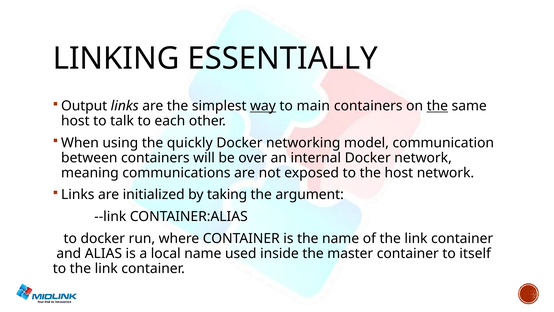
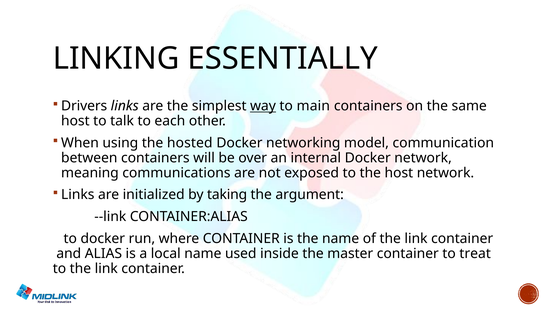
Output: Output -> Drivers
the at (437, 106) underline: present -> none
quickly: quickly -> hosted
itself: itself -> treat
